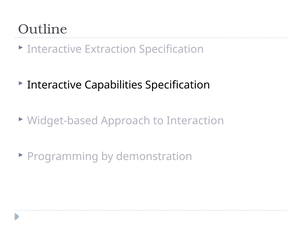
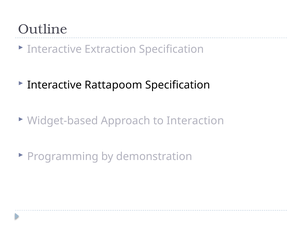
Capabilities: Capabilities -> Rattapoom
